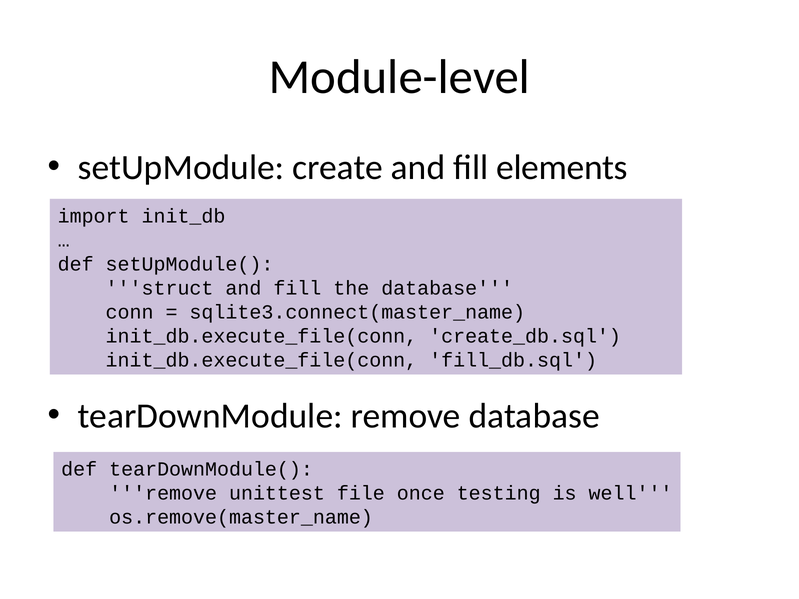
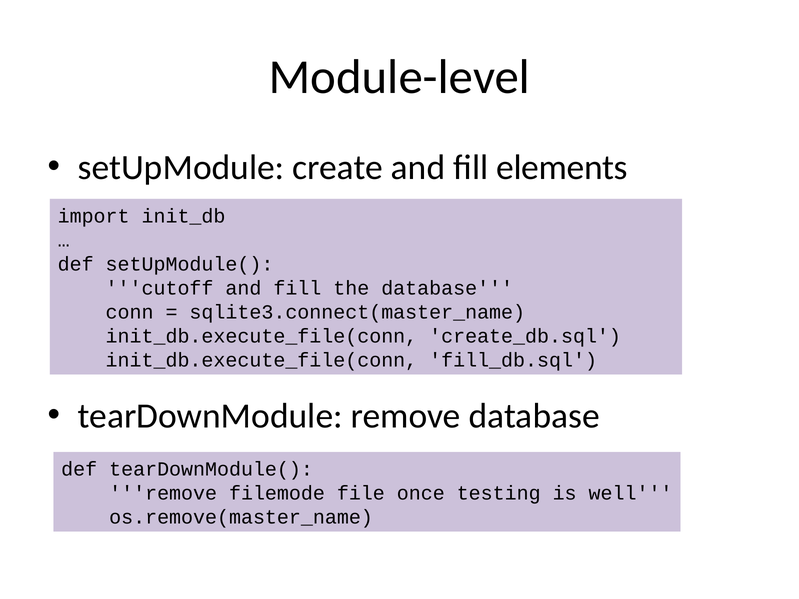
struct: struct -> cutoff
unittest: unittest -> filemode
